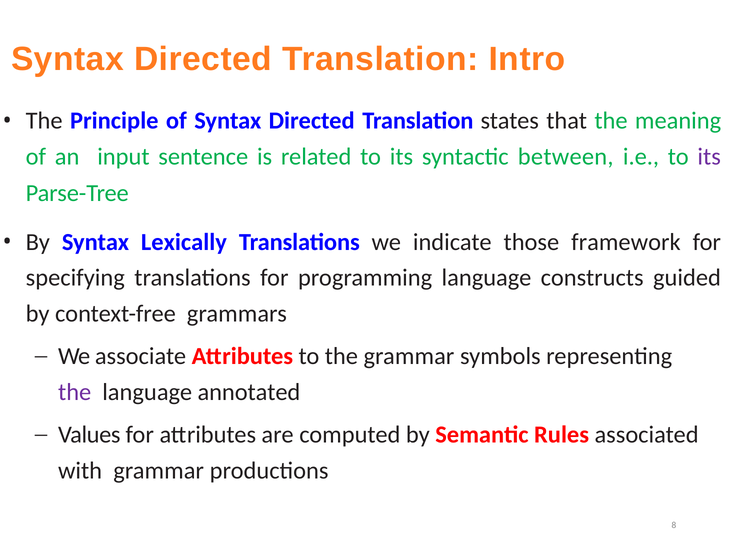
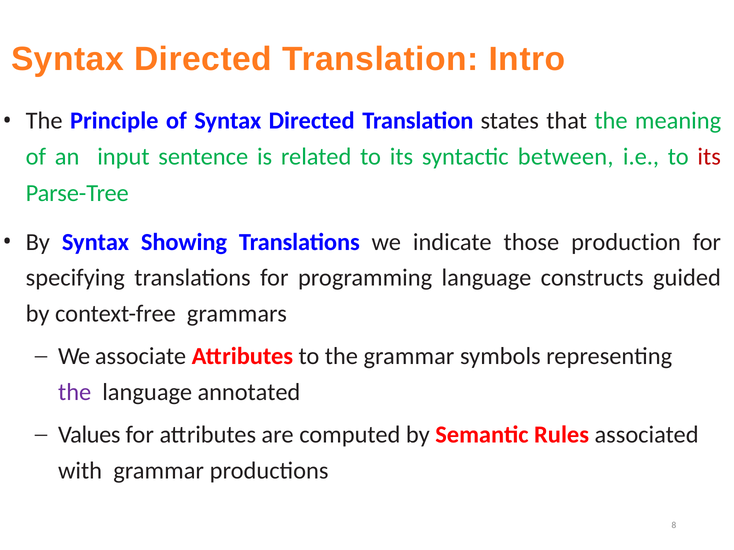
its at (709, 157) colour: purple -> red
Lexically: Lexically -> Showing
framework: framework -> production
